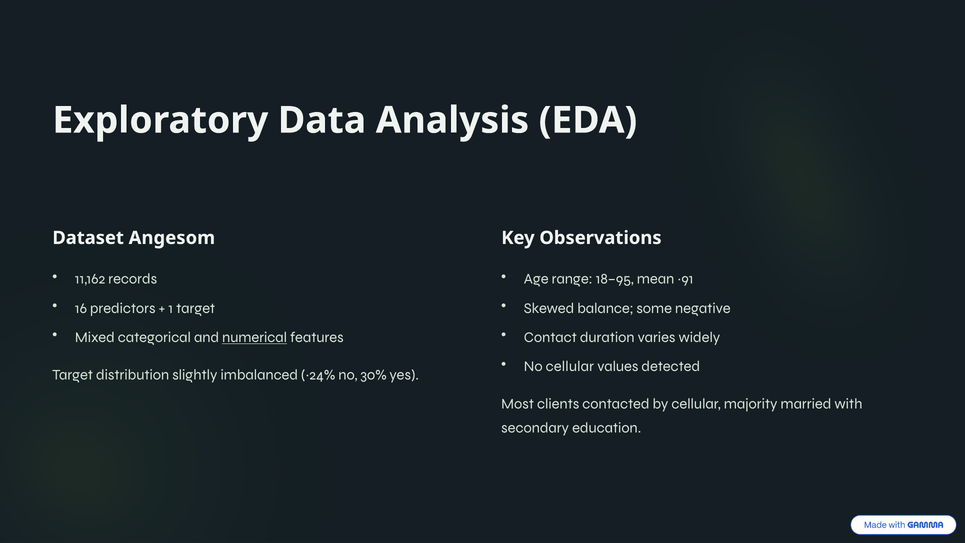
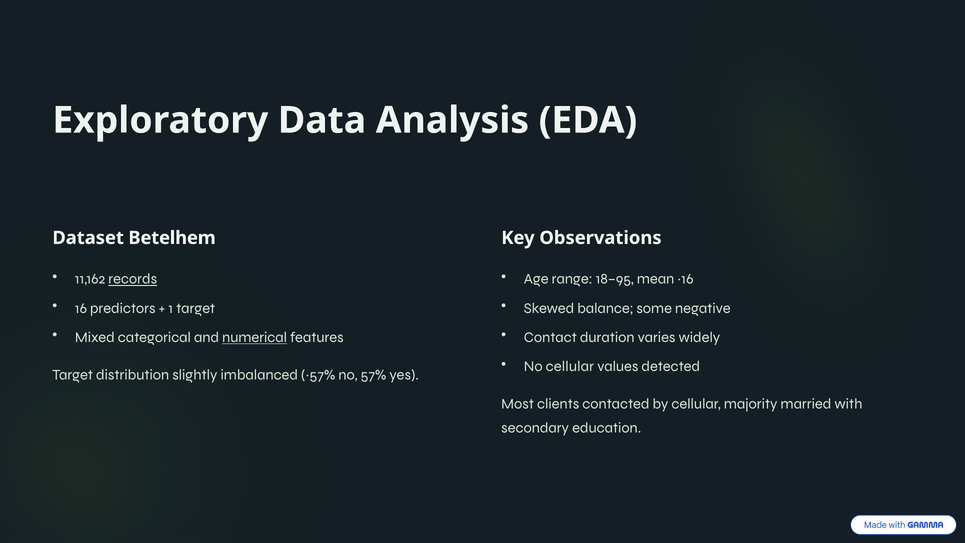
Angesom: Angesom -> Betelhem
records underline: none -> present
~91: ~91 -> ~16
~24%: ~24% -> ~57%
30%: 30% -> 57%
